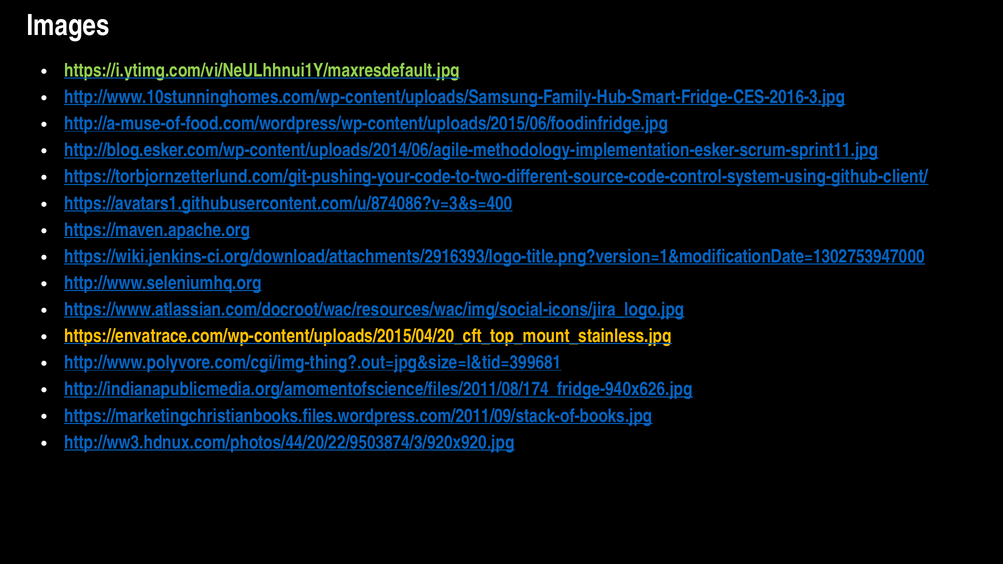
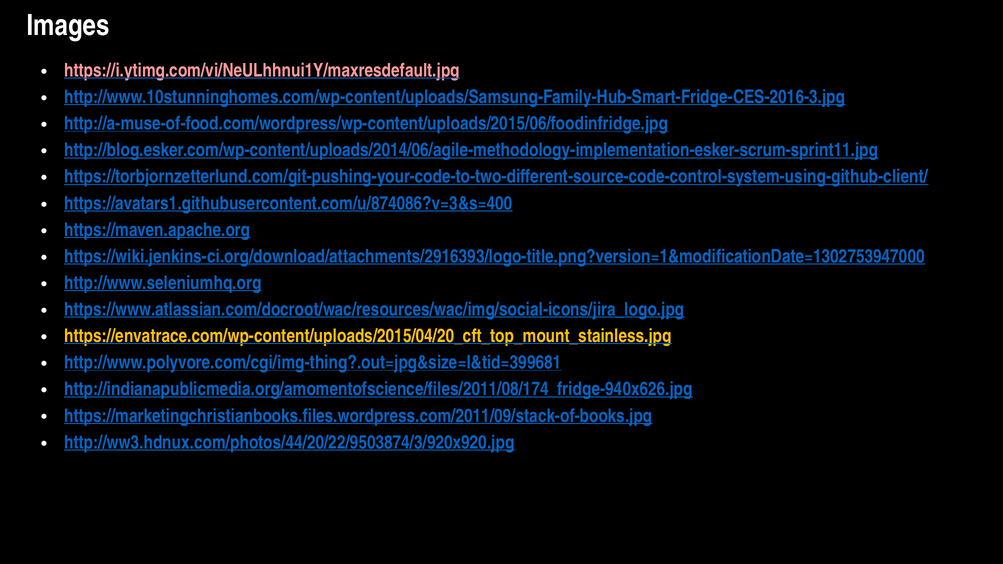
https://i.ytimg.com/vi/NeULhhnui1Y/maxresdefault.jpg colour: light green -> pink
